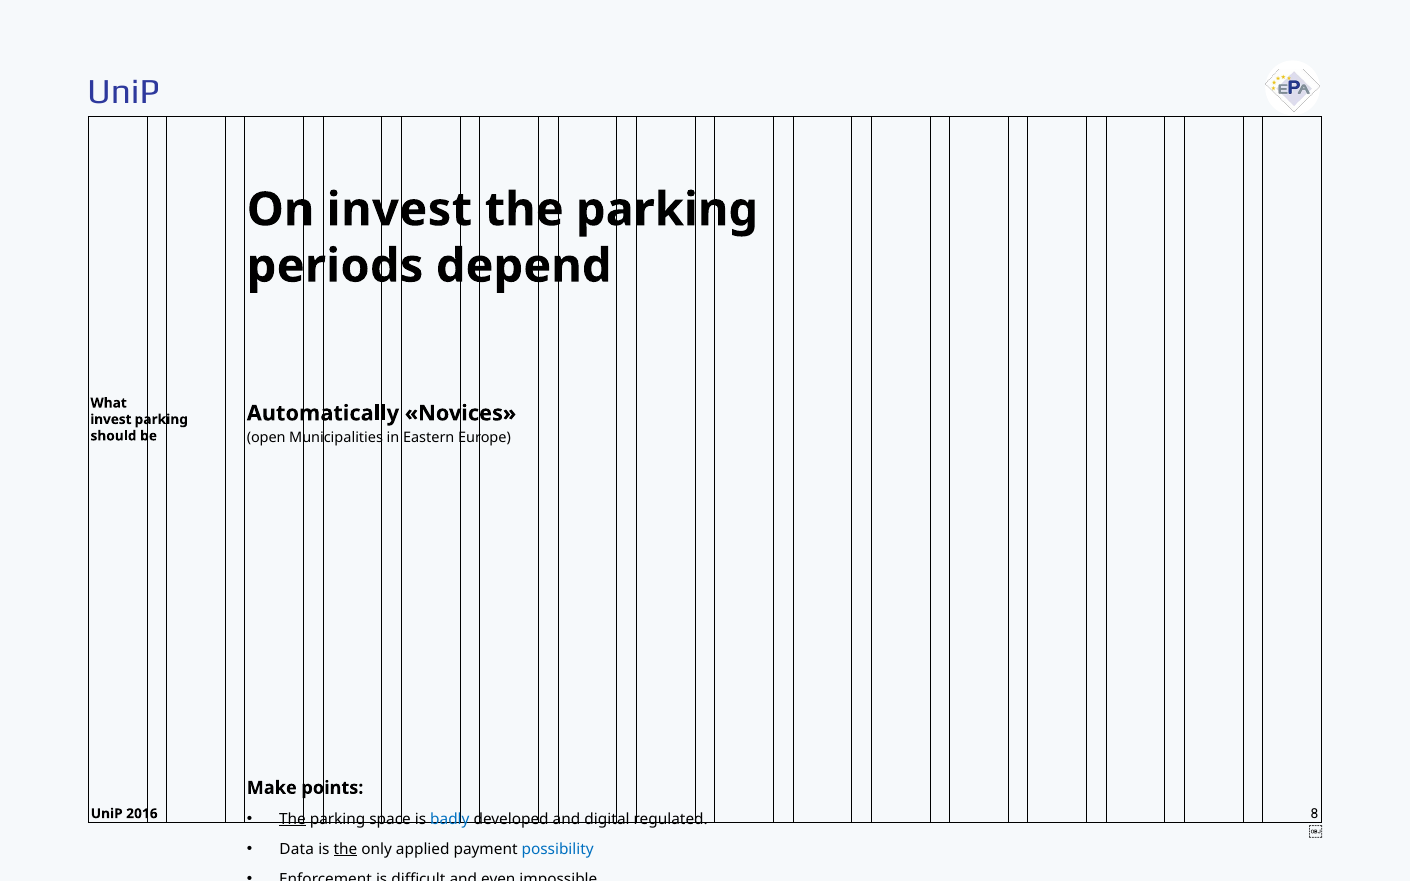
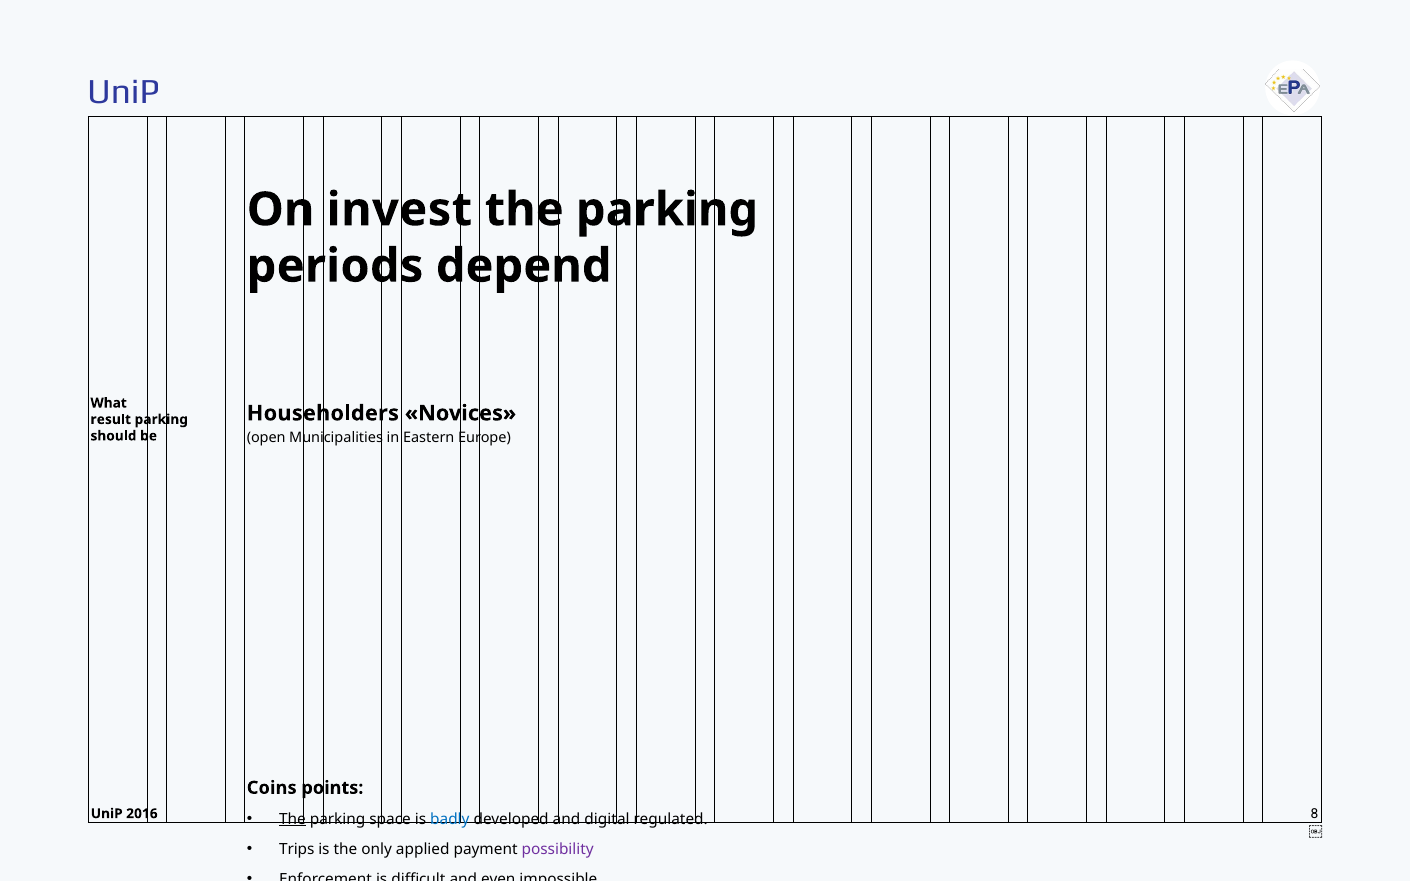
Automatically: Automatically -> Householders
invest at (111, 420): invest -> result
Make: Make -> Coins
Data: Data -> Trips
the at (345, 849) underline: present -> none
possibility at (558, 849) colour: blue -> purple
